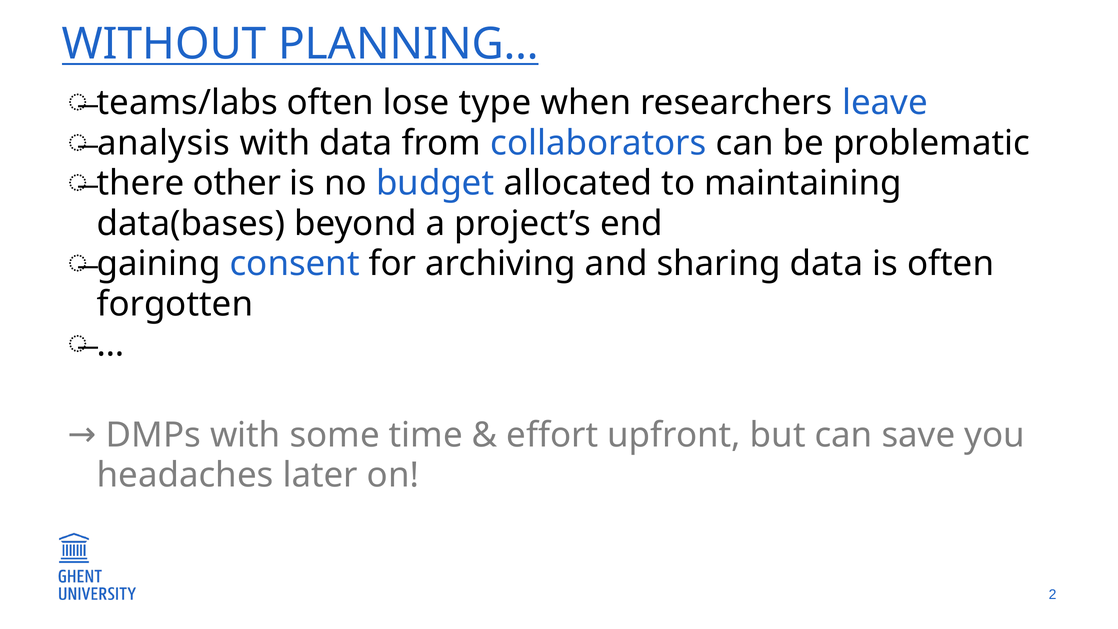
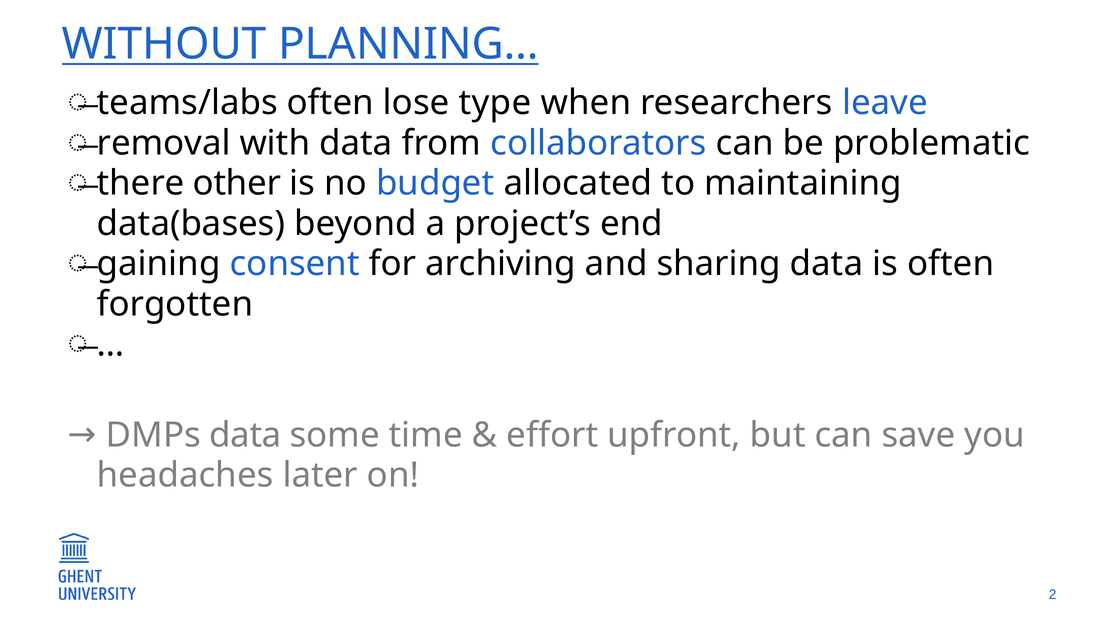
analysis: analysis -> removal
DMPs with: with -> data
